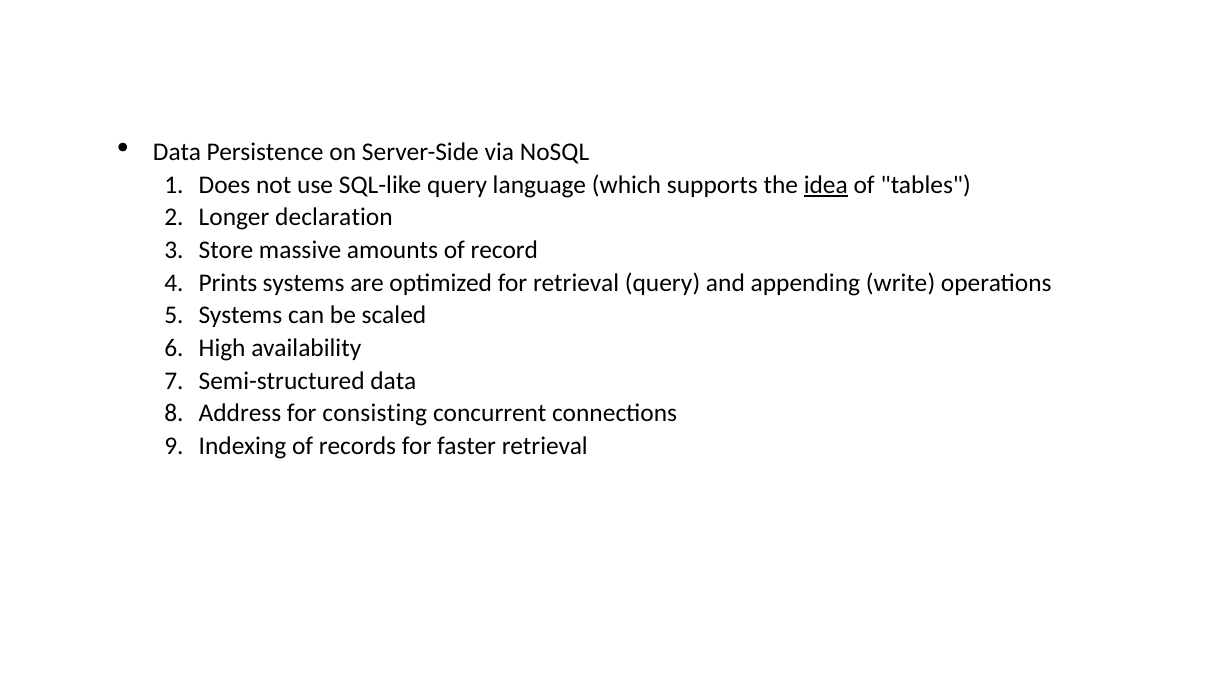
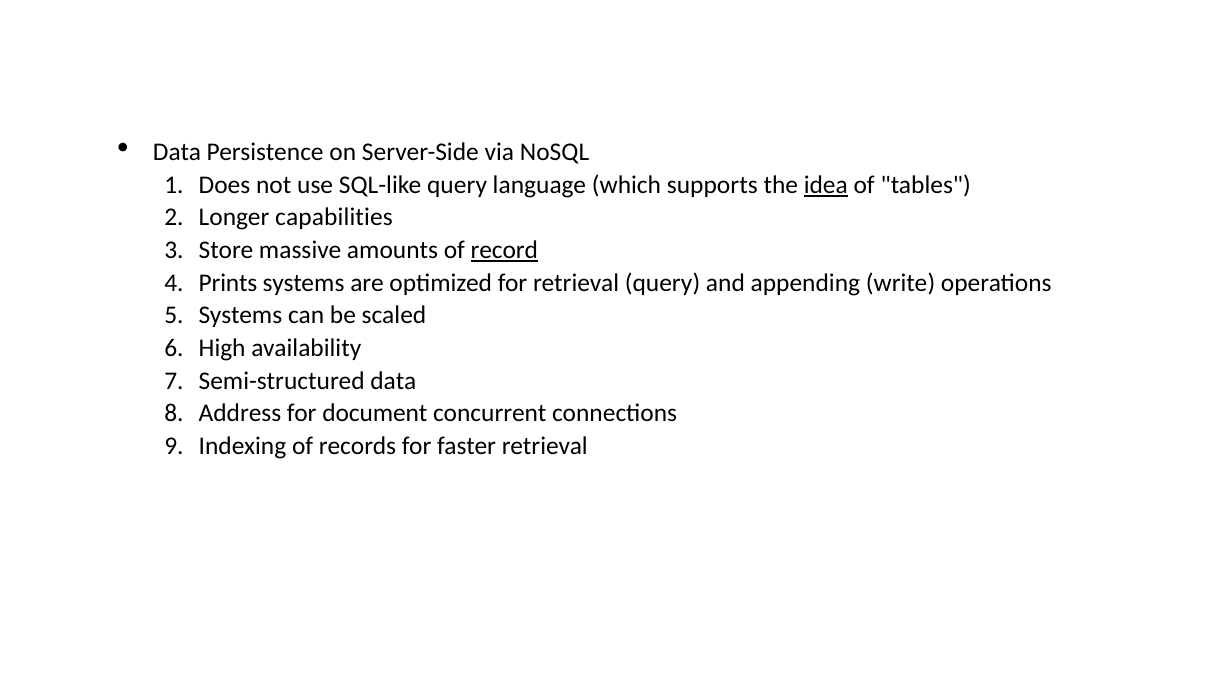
declaration: declaration -> capabilities
record underline: none -> present
consisting: consisting -> document
